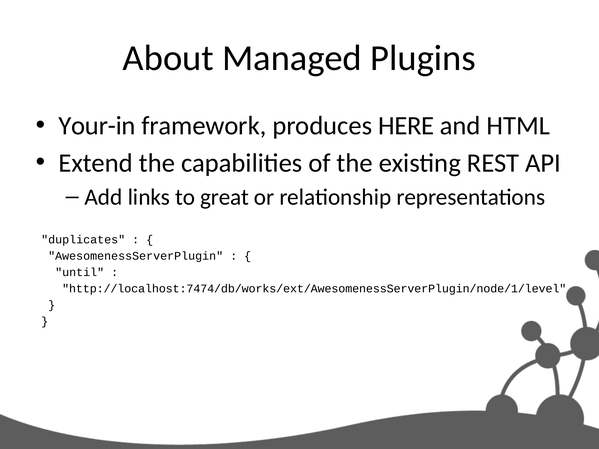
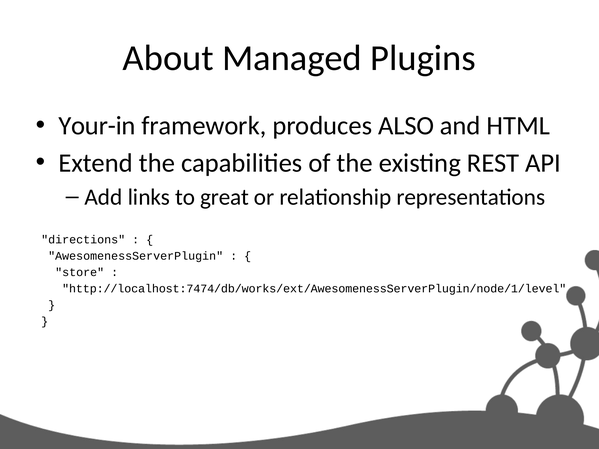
HERE: HERE -> ALSO
duplicates: duplicates -> directions
until: until -> store
